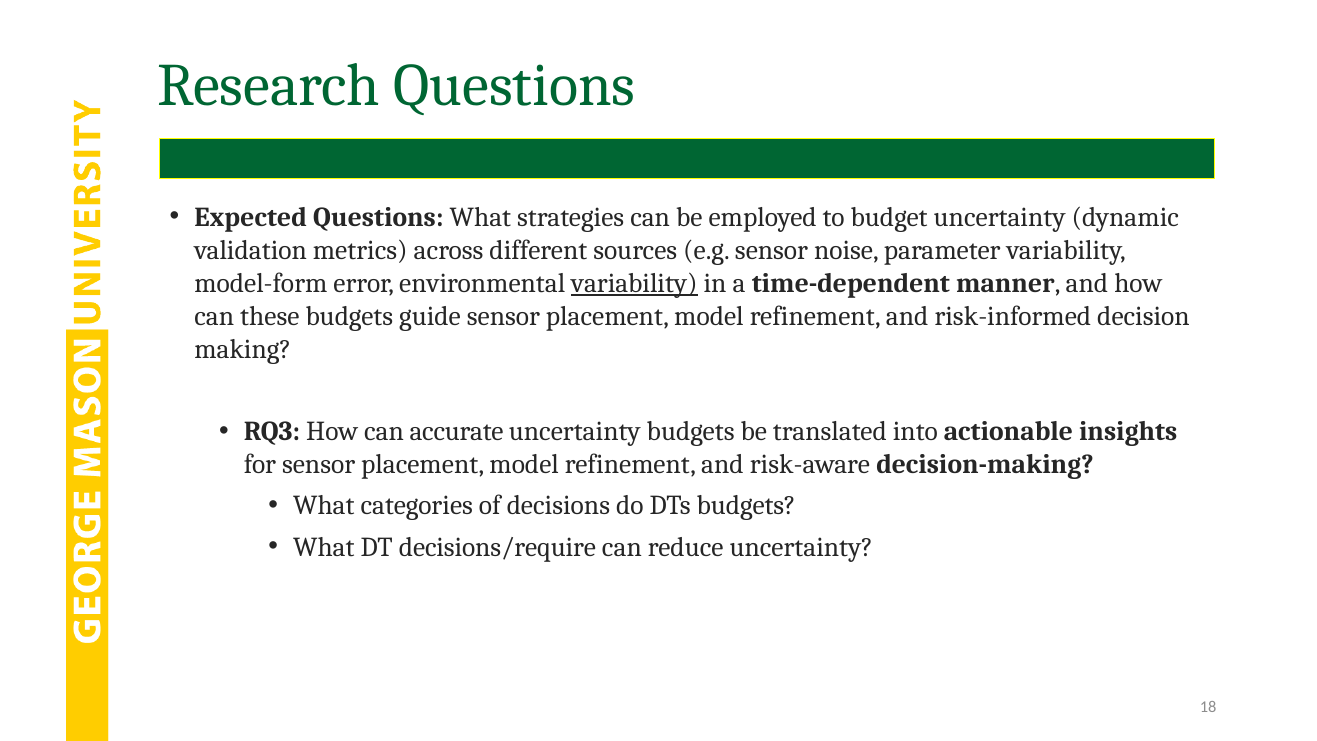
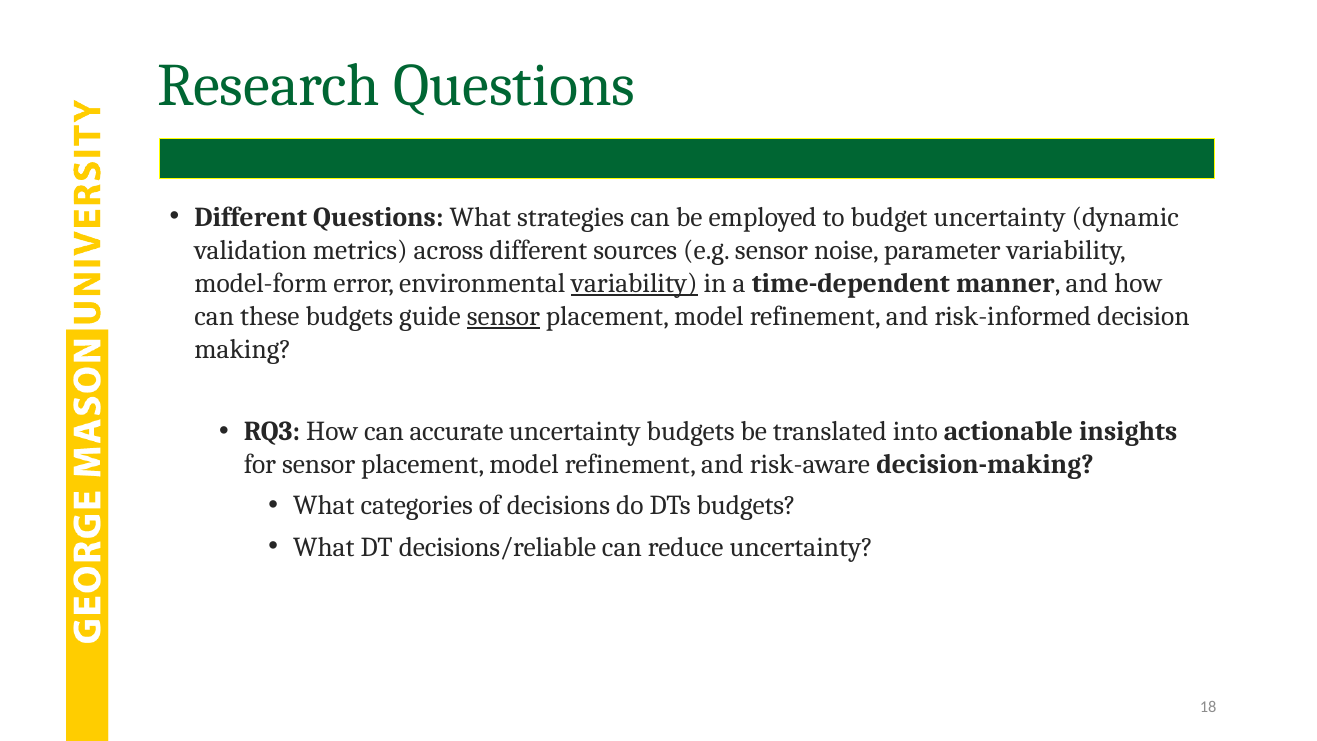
Expected at (251, 217): Expected -> Different
sensor at (503, 316) underline: none -> present
decisions/require: decisions/require -> decisions/reliable
